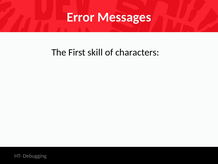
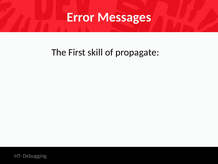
characters: characters -> propagate
